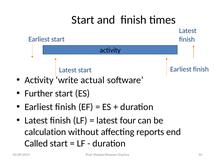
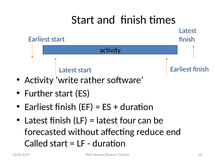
actual: actual -> rather
calculation: calculation -> forecasted
reports: reports -> reduce
